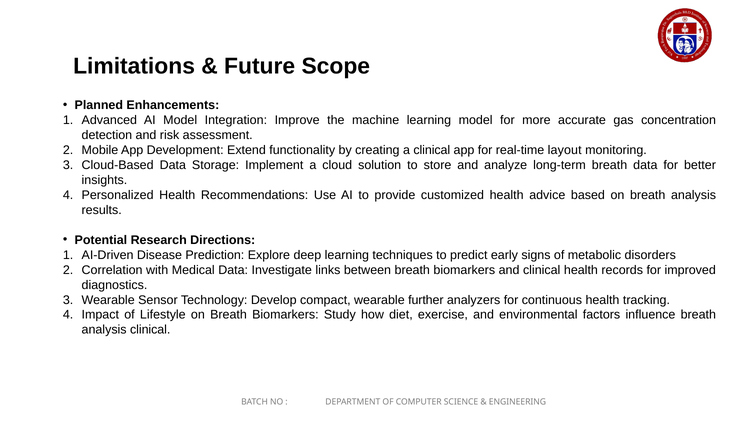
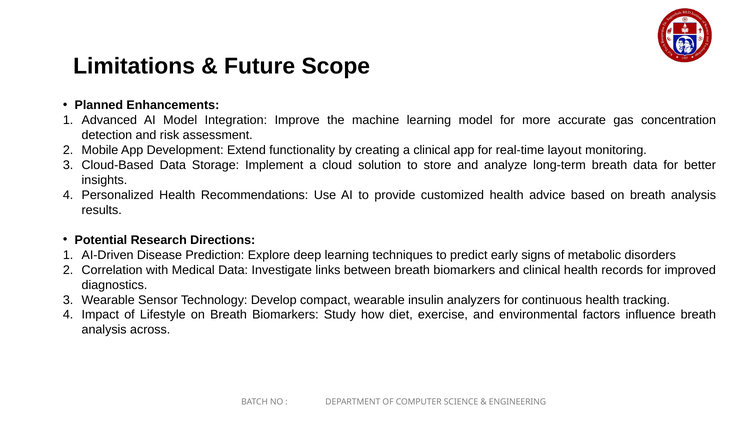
further: further -> insulin
analysis clinical: clinical -> across
